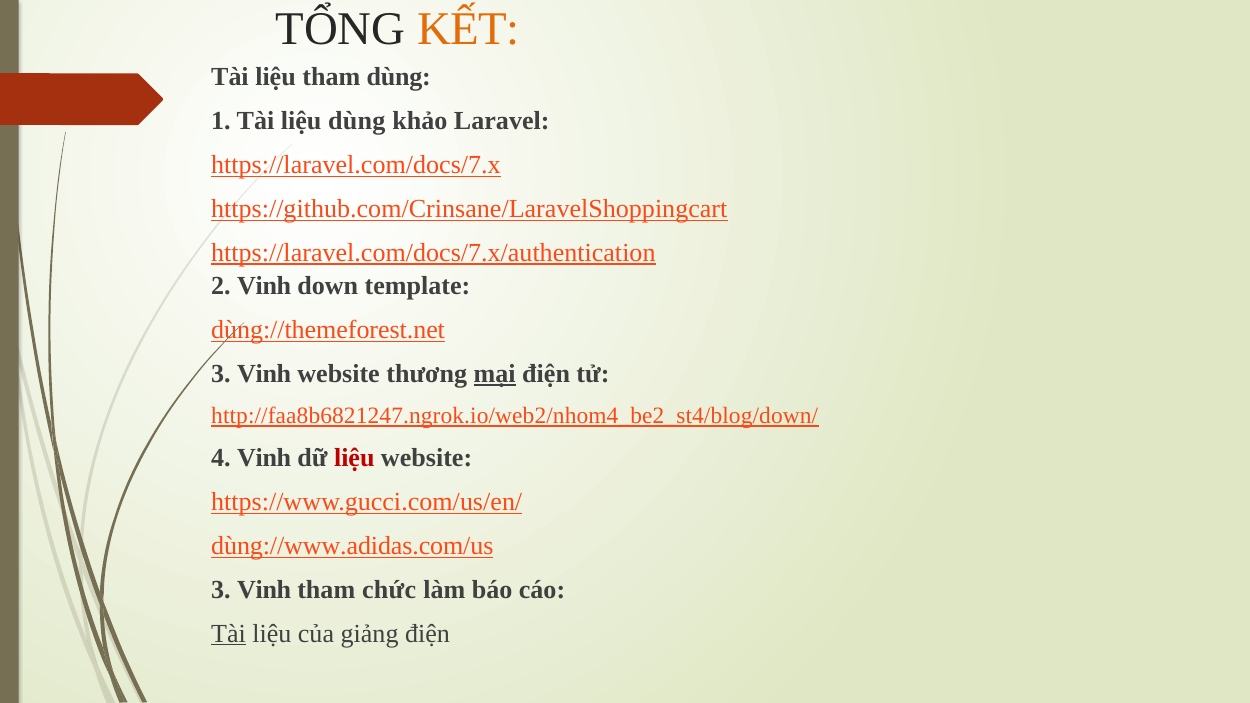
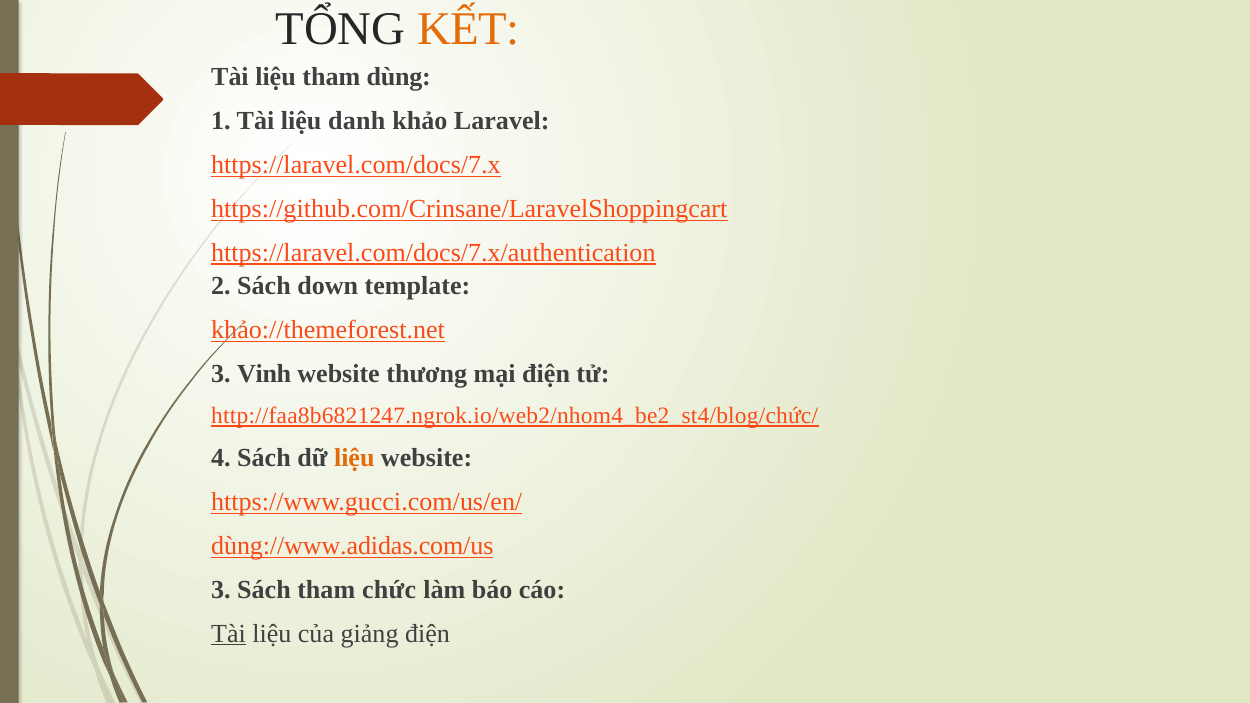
liệu dùng: dùng -> danh
2 Vinh: Vinh -> Sách
dùng://themeforest.net: dùng://themeforest.net -> khảo://themeforest.net
mại underline: present -> none
http://faa8b6821247.ngrok.io/web2/nhom4_be2_st4/blog/down/: http://faa8b6821247.ngrok.io/web2/nhom4_be2_st4/blog/down/ -> http://faa8b6821247.ngrok.io/web2/nhom4_be2_st4/blog/chức/
4 Vinh: Vinh -> Sách
liệu at (354, 458) colour: red -> orange
Vinh at (264, 590): Vinh -> Sách
